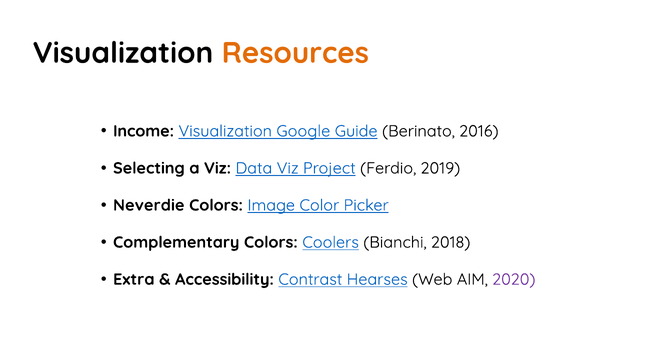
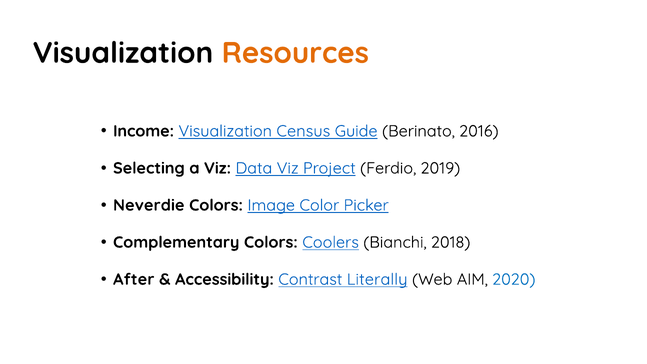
Google: Google -> Census
Extra: Extra -> After
Hearses: Hearses -> Literally
2020 colour: purple -> blue
